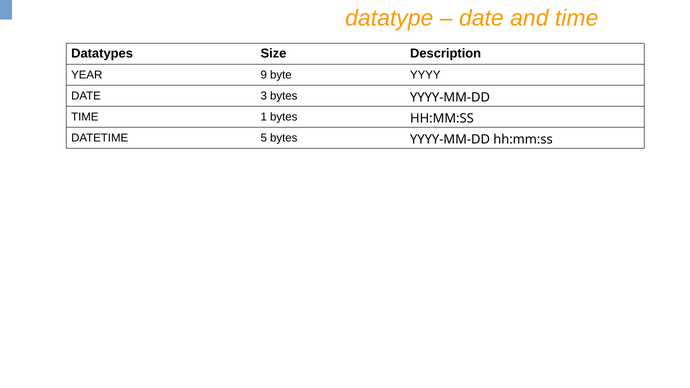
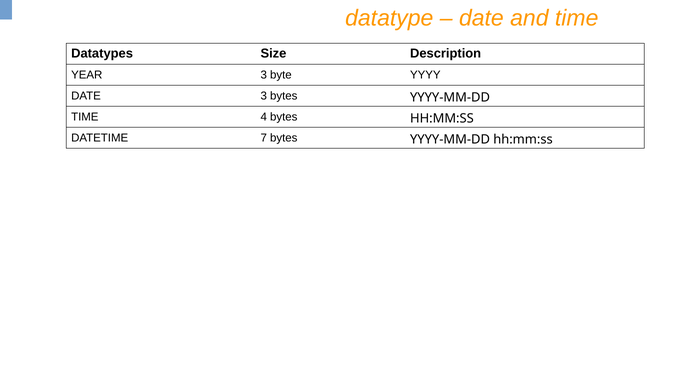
YEAR 9: 9 -> 3
1: 1 -> 4
5: 5 -> 7
